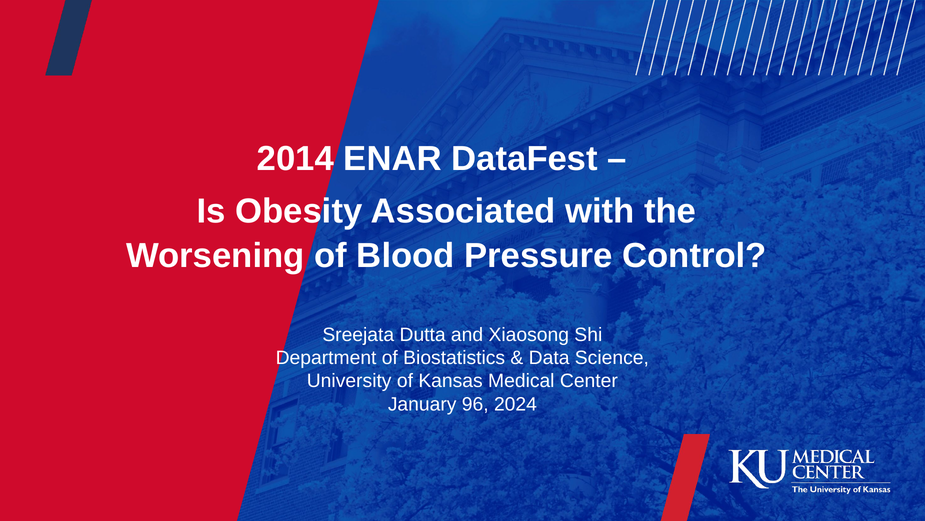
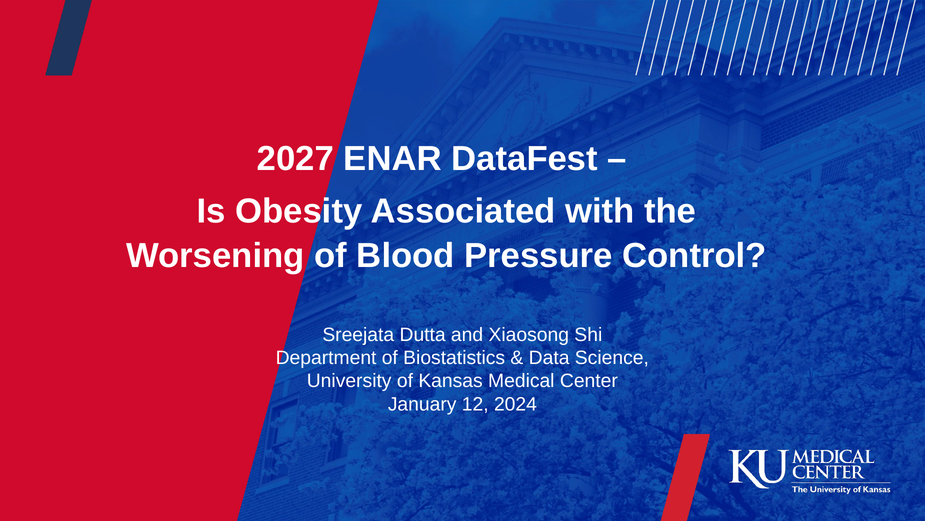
2014: 2014 -> 2027
96: 96 -> 12
